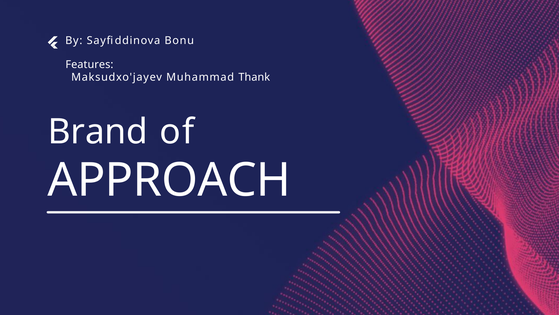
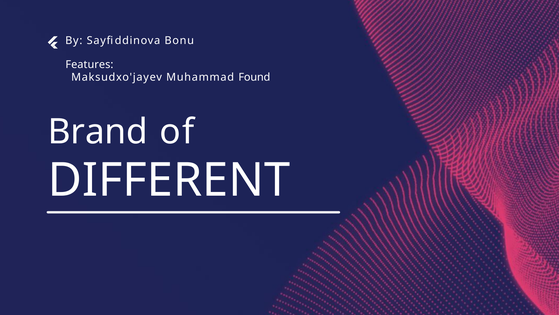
Thank: Thank -> Found
APPROACH: APPROACH -> DIFFERENT
